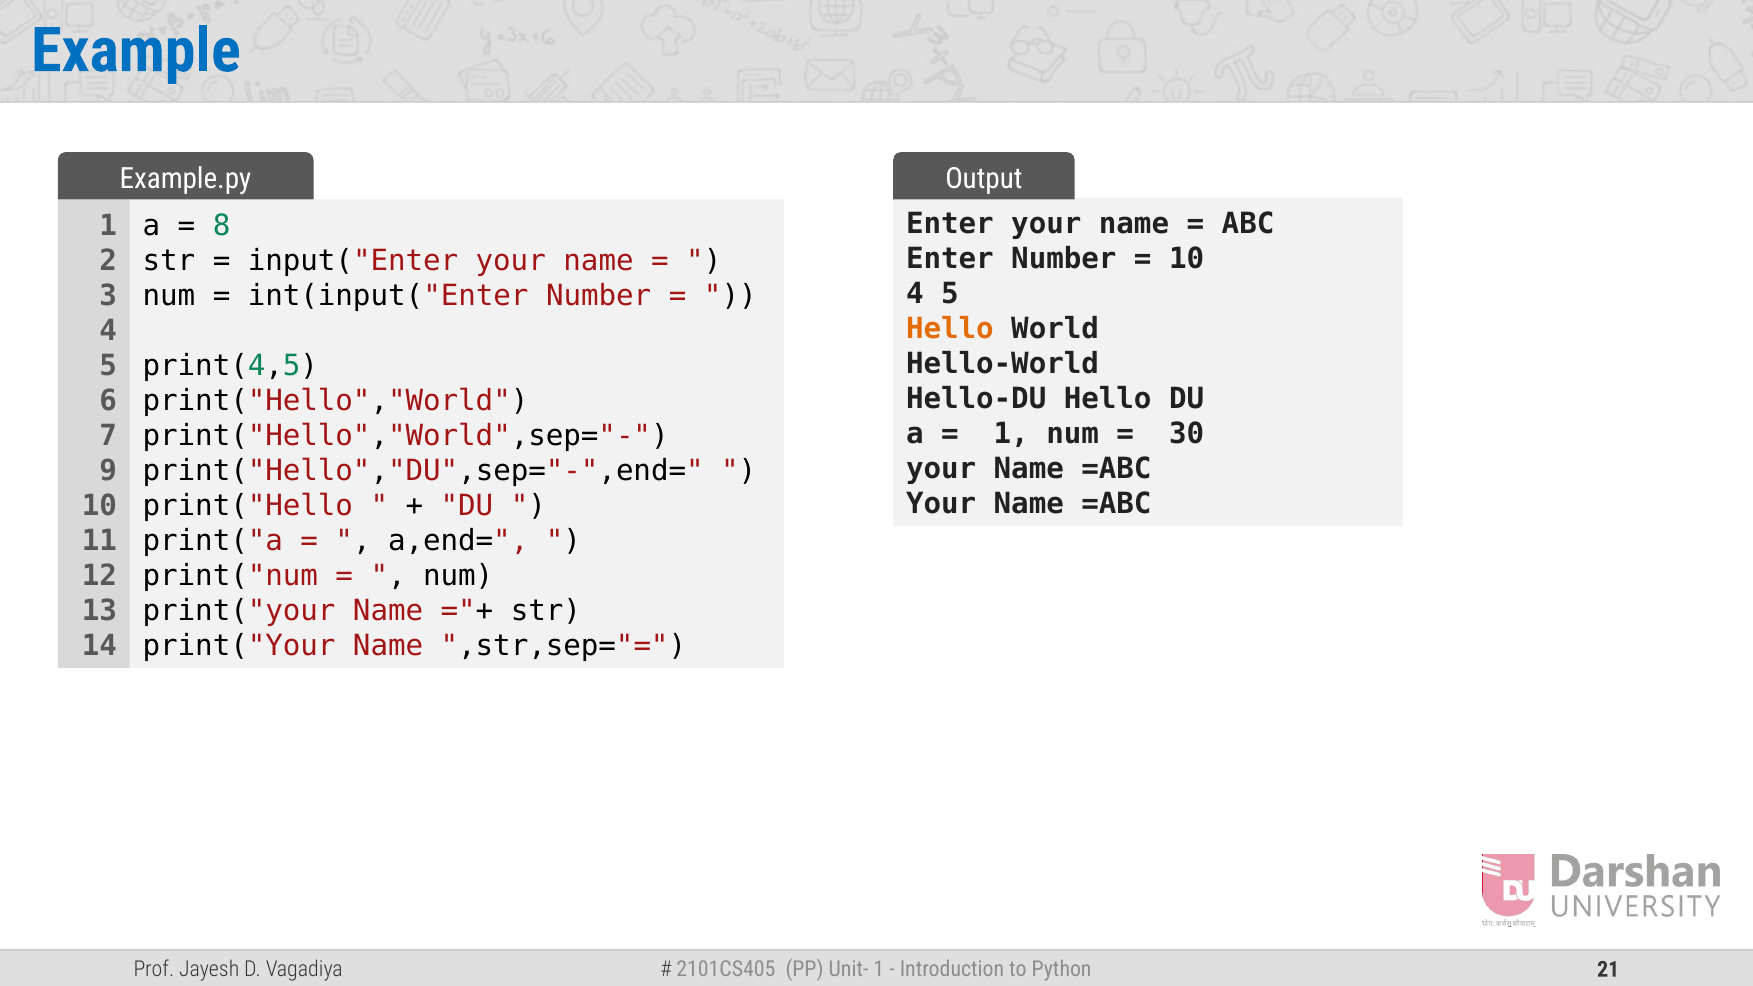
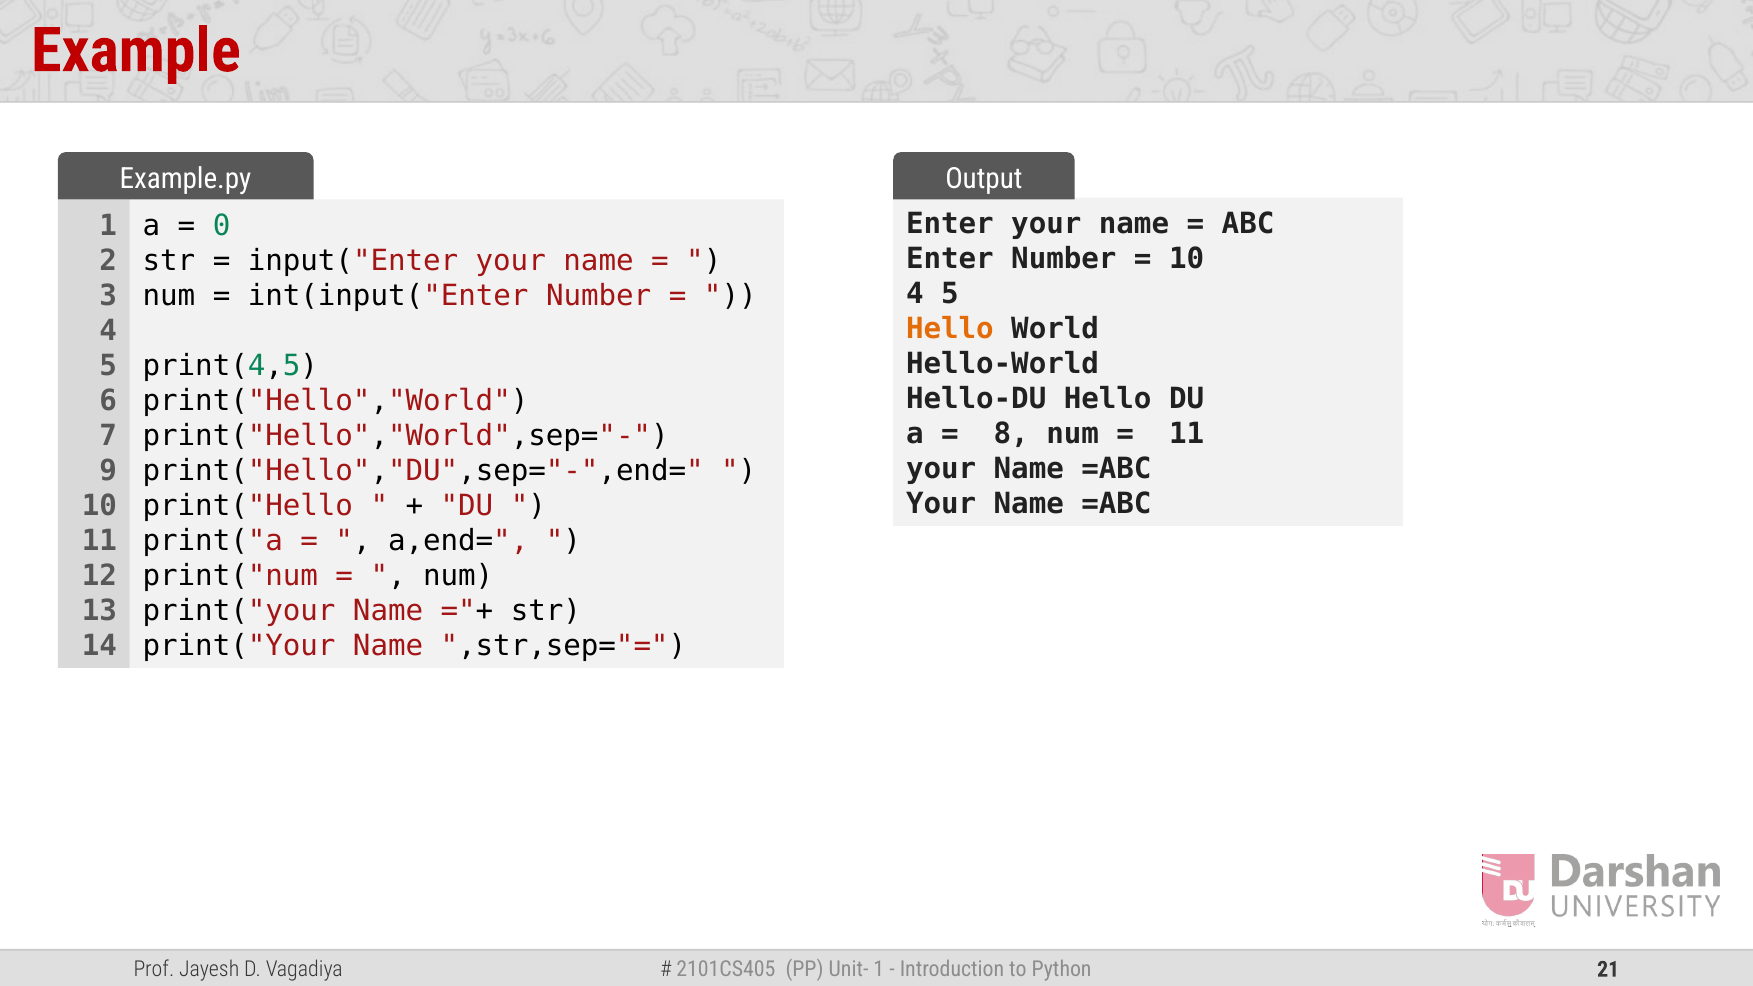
Example colour: blue -> red
8: 8 -> 0
1 at (1011, 434): 1 -> 8
30 at (1187, 434): 30 -> 11
